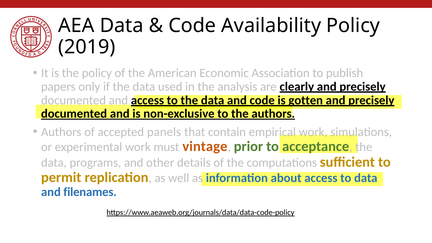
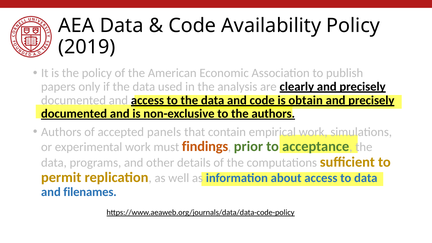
gotten: gotten -> obtain
vintage: vintage -> findings
